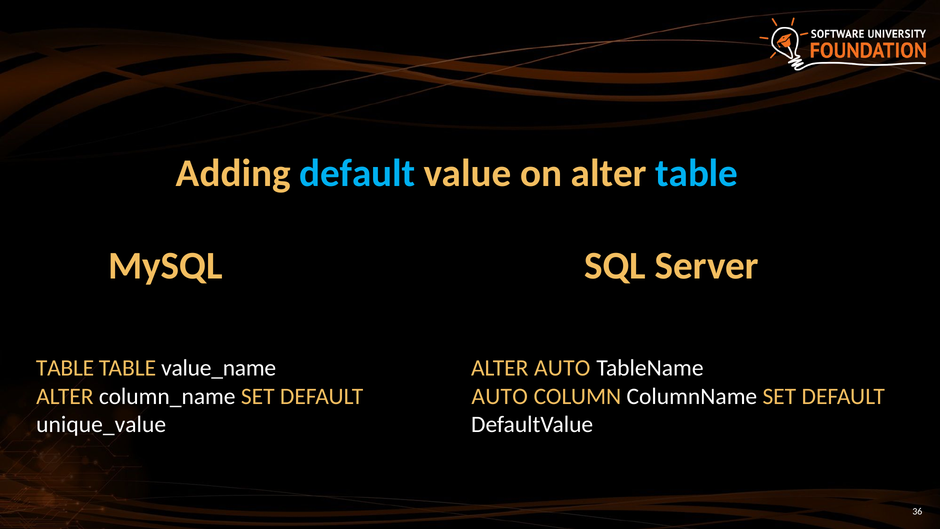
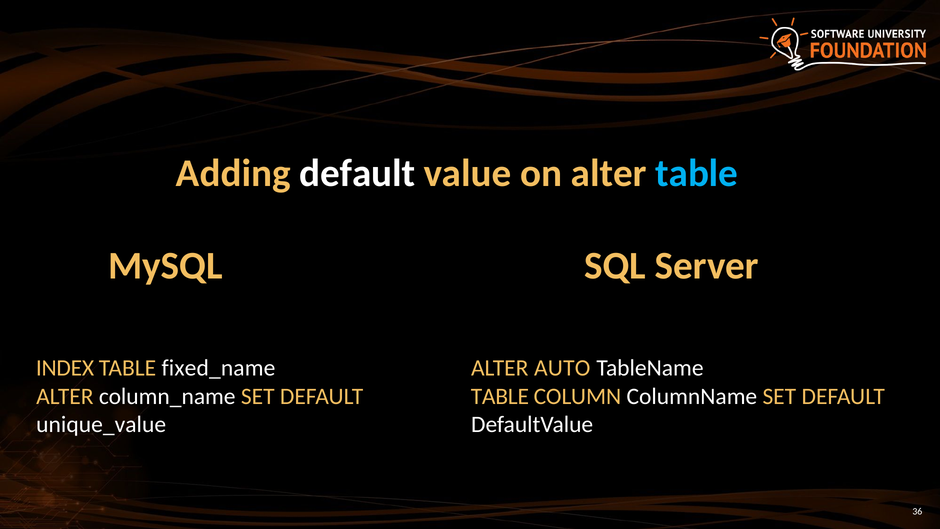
default at (357, 173) colour: light blue -> white
TABLE at (65, 368): TABLE -> INDEX
value_name: value_name -> fixed_name
AUTO at (500, 396): AUTO -> TABLE
